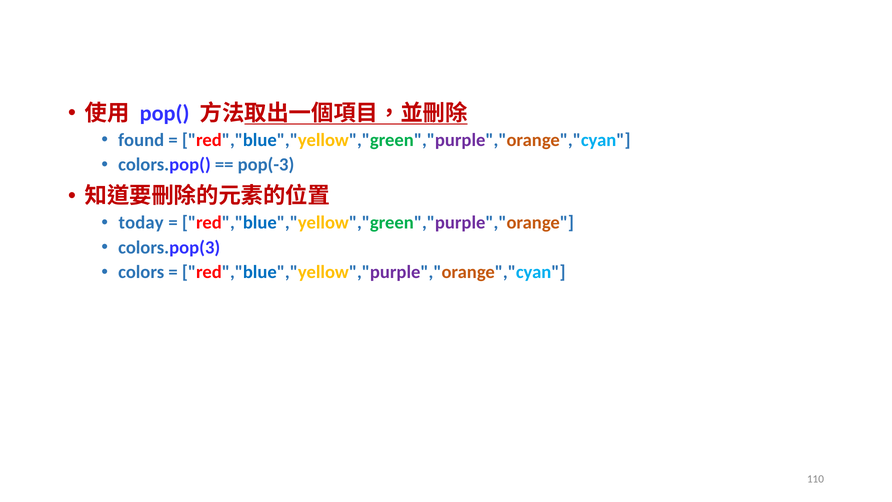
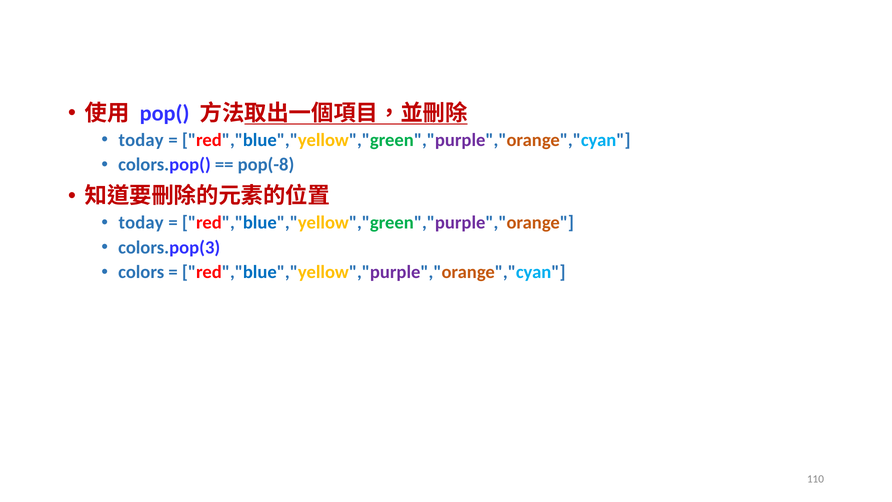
found at (141, 140): found -> today
pop(-3: pop(-3 -> pop(-8
